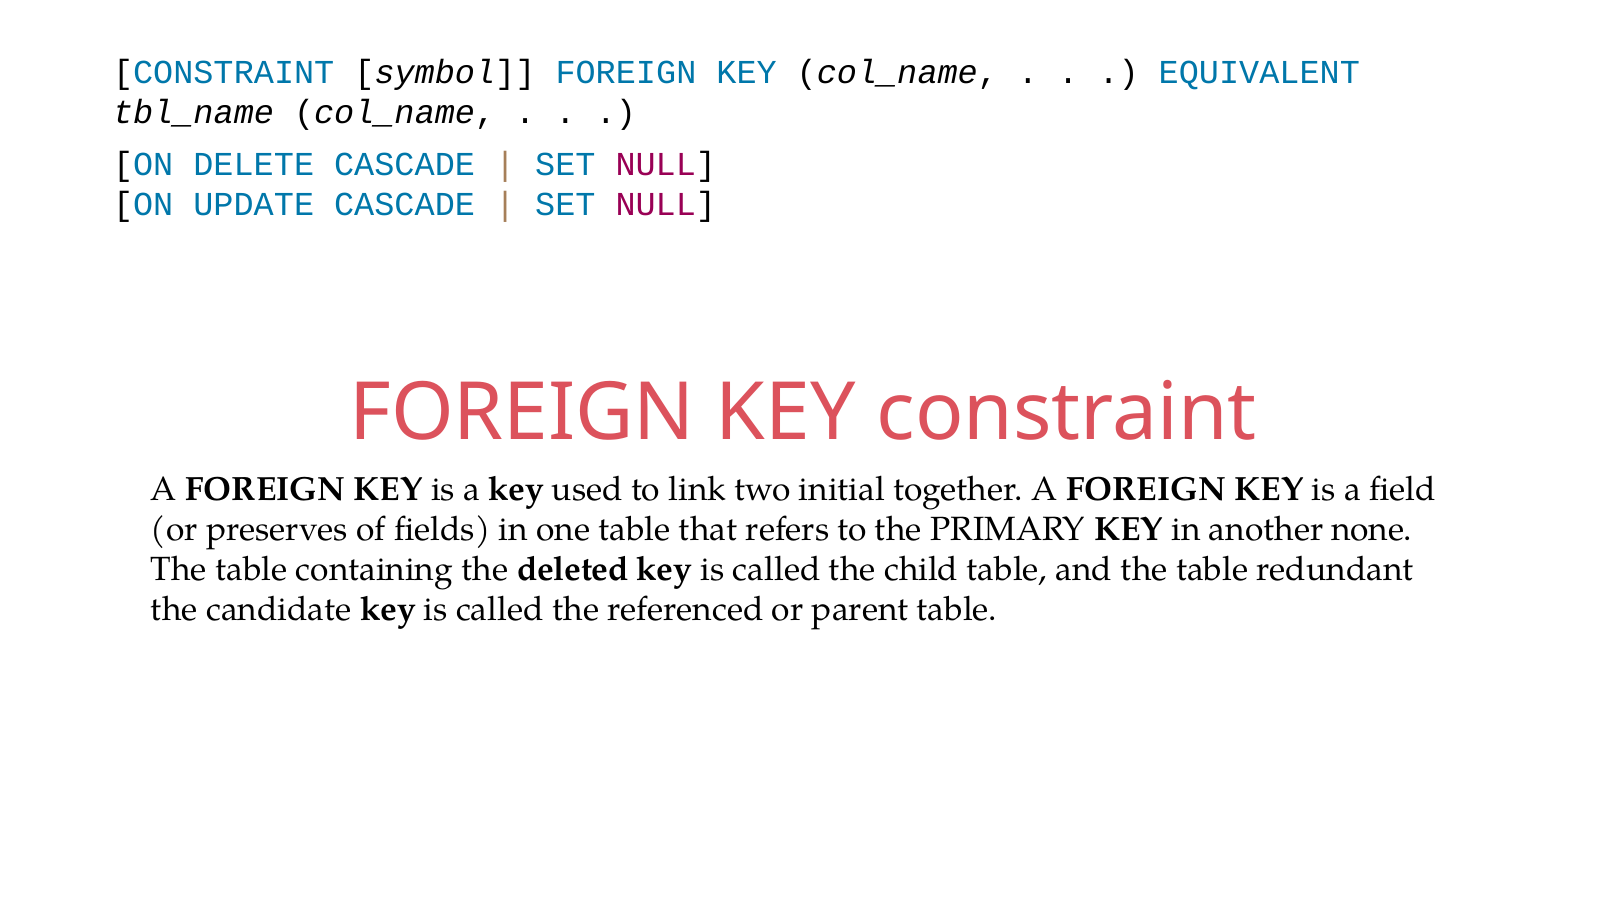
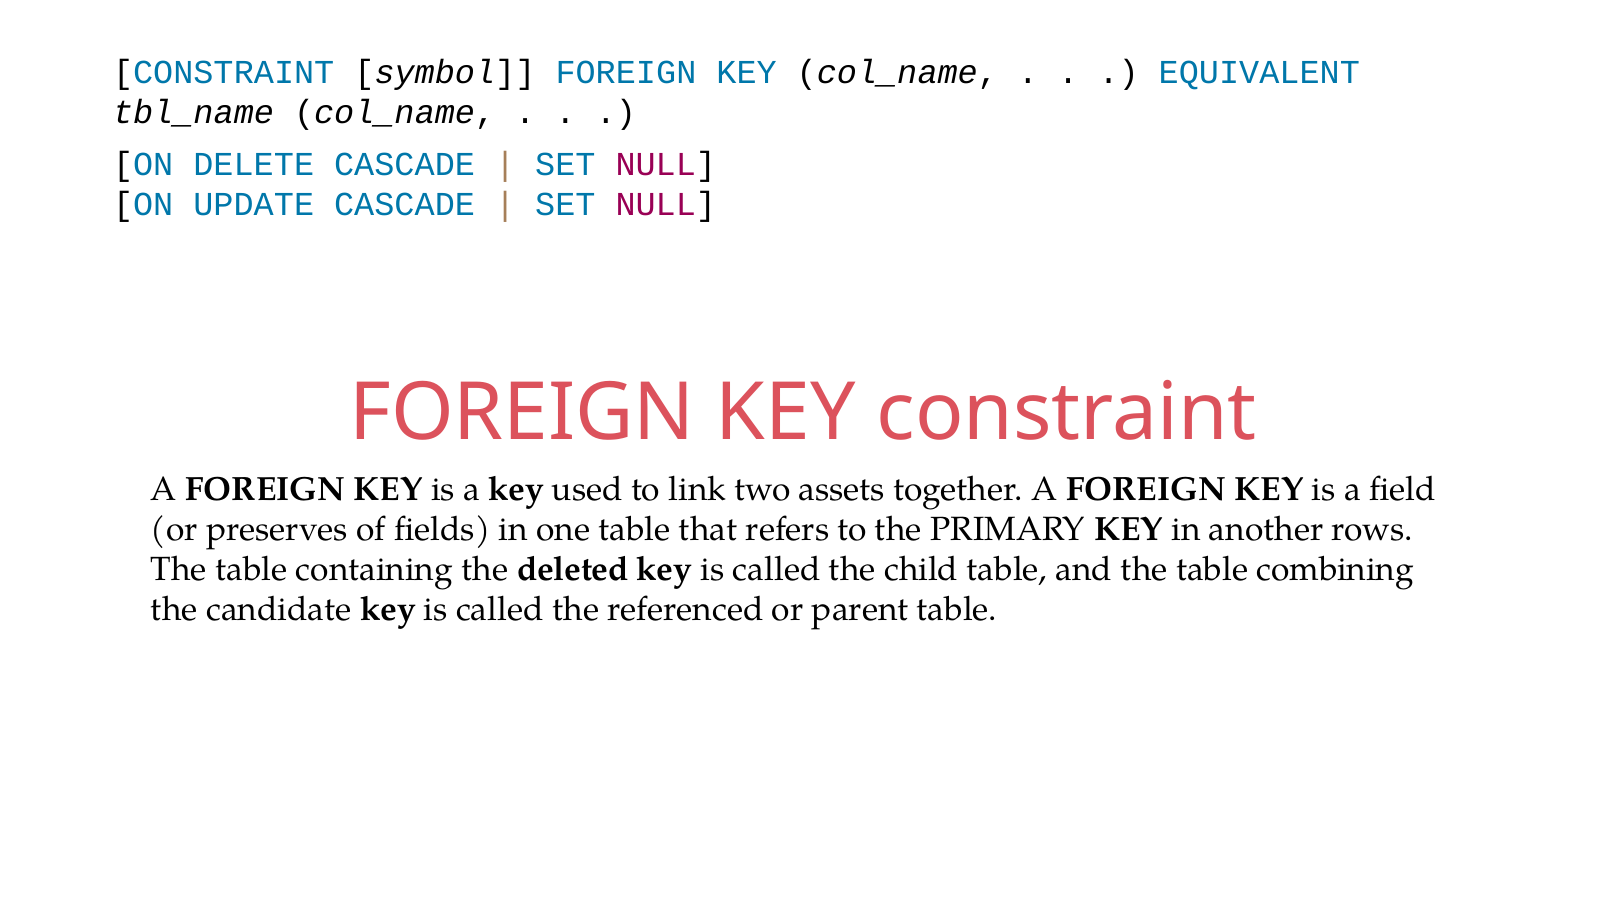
initial: initial -> assets
none: none -> rows
redundant: redundant -> combining
